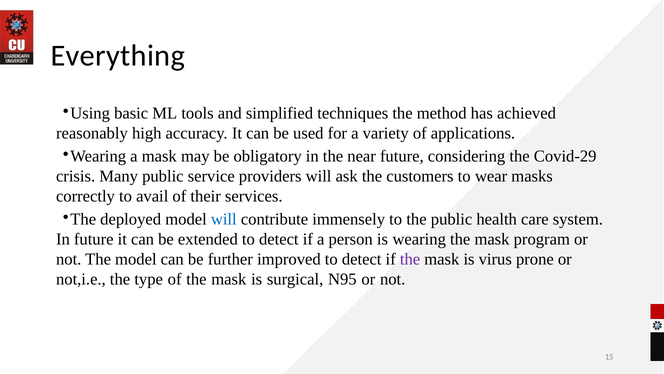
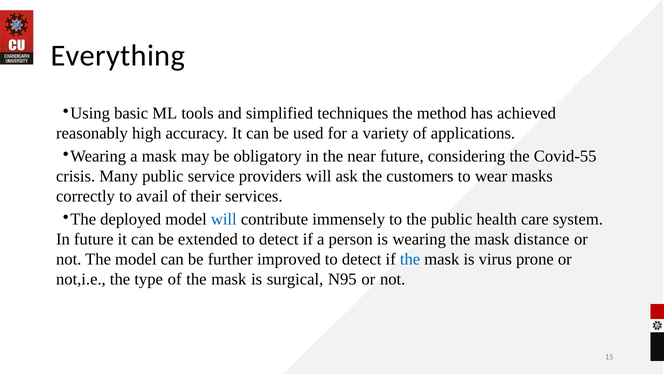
Covid-29: Covid-29 -> Covid-55
program: program -> distance
the at (410, 259) colour: purple -> blue
